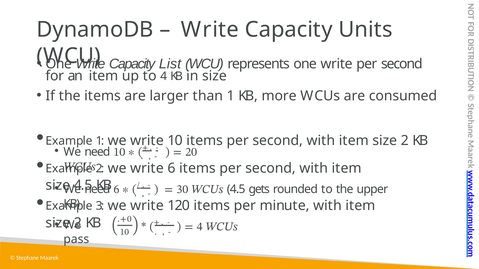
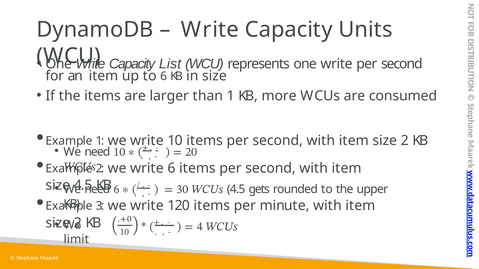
to 4: 4 -> 6
pass: pass -> limit
